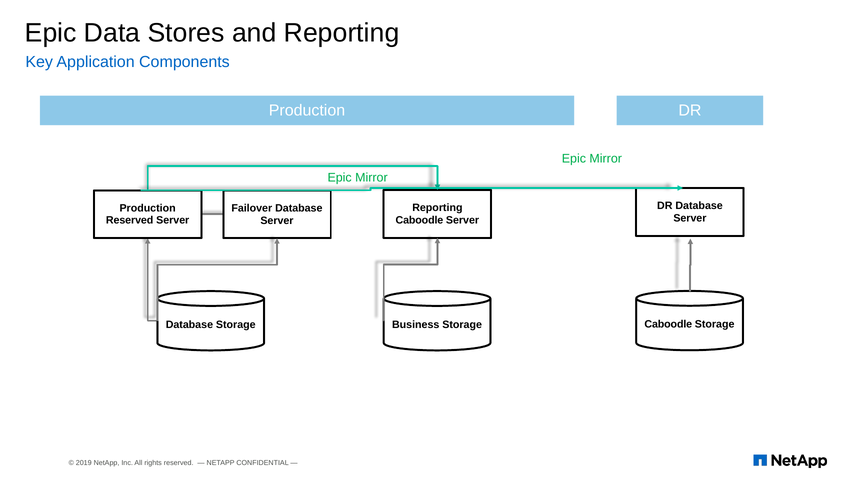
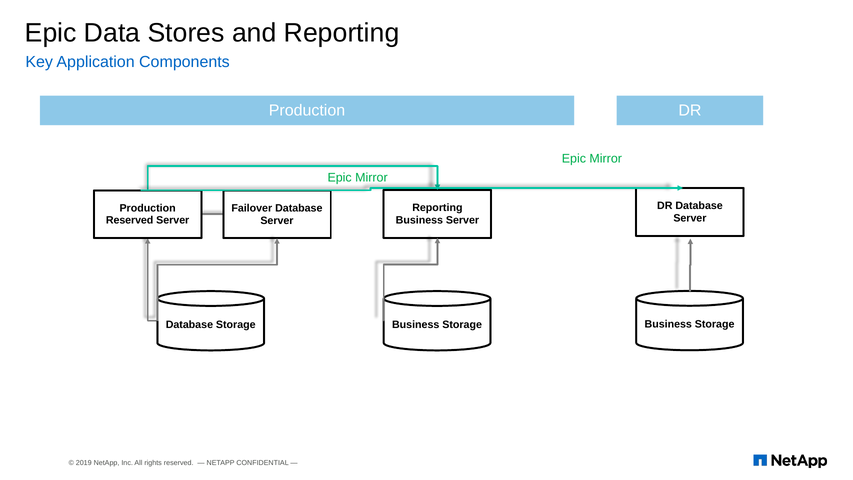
Caboodle at (419, 220): Caboodle -> Business
Storage Caboodle: Caboodle -> Business
